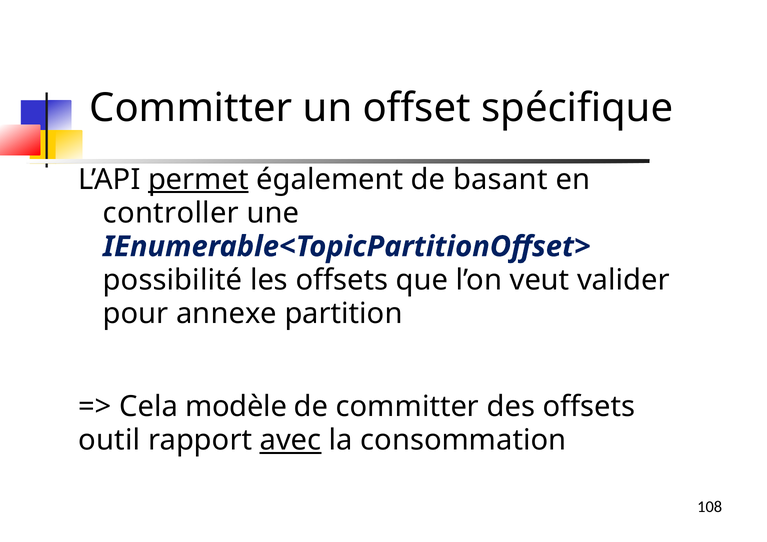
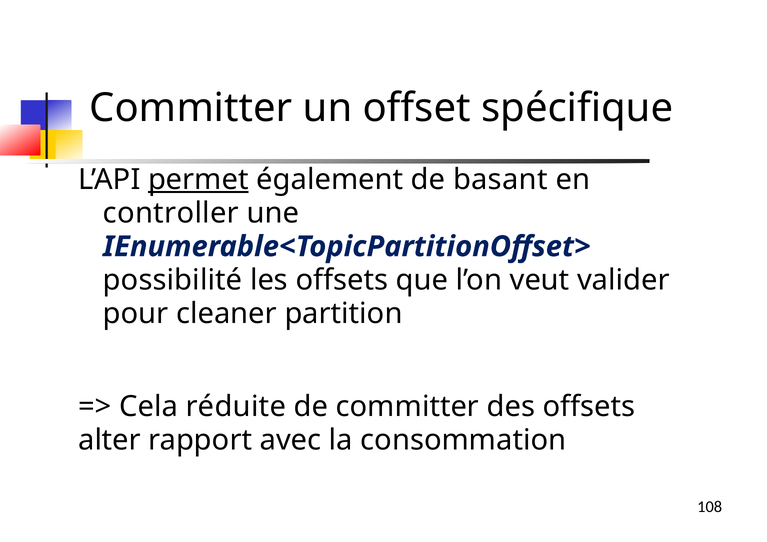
annexe: annexe -> cleaner
modèle: modèle -> réduite
outil: outil -> alter
avec underline: present -> none
